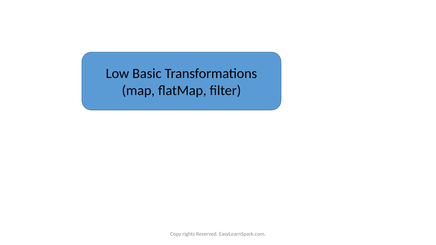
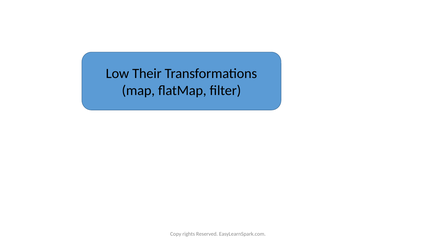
Basic: Basic -> Their
